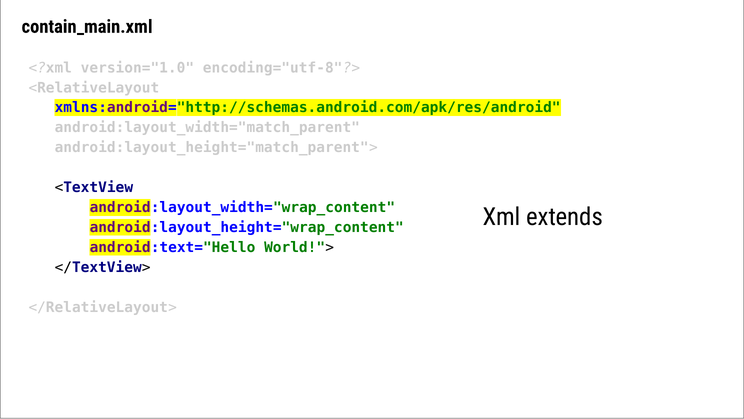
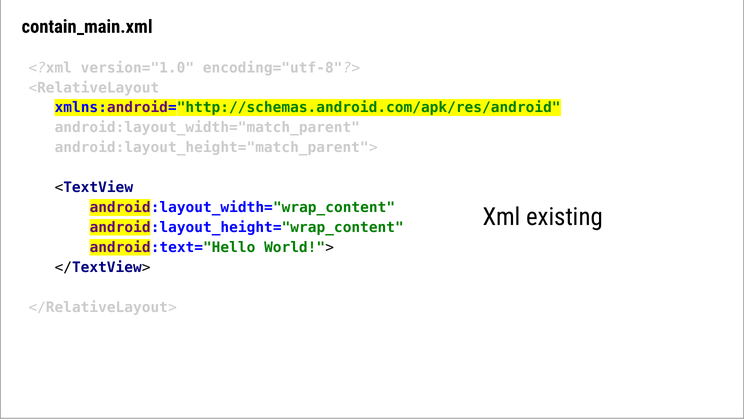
extends: extends -> existing
